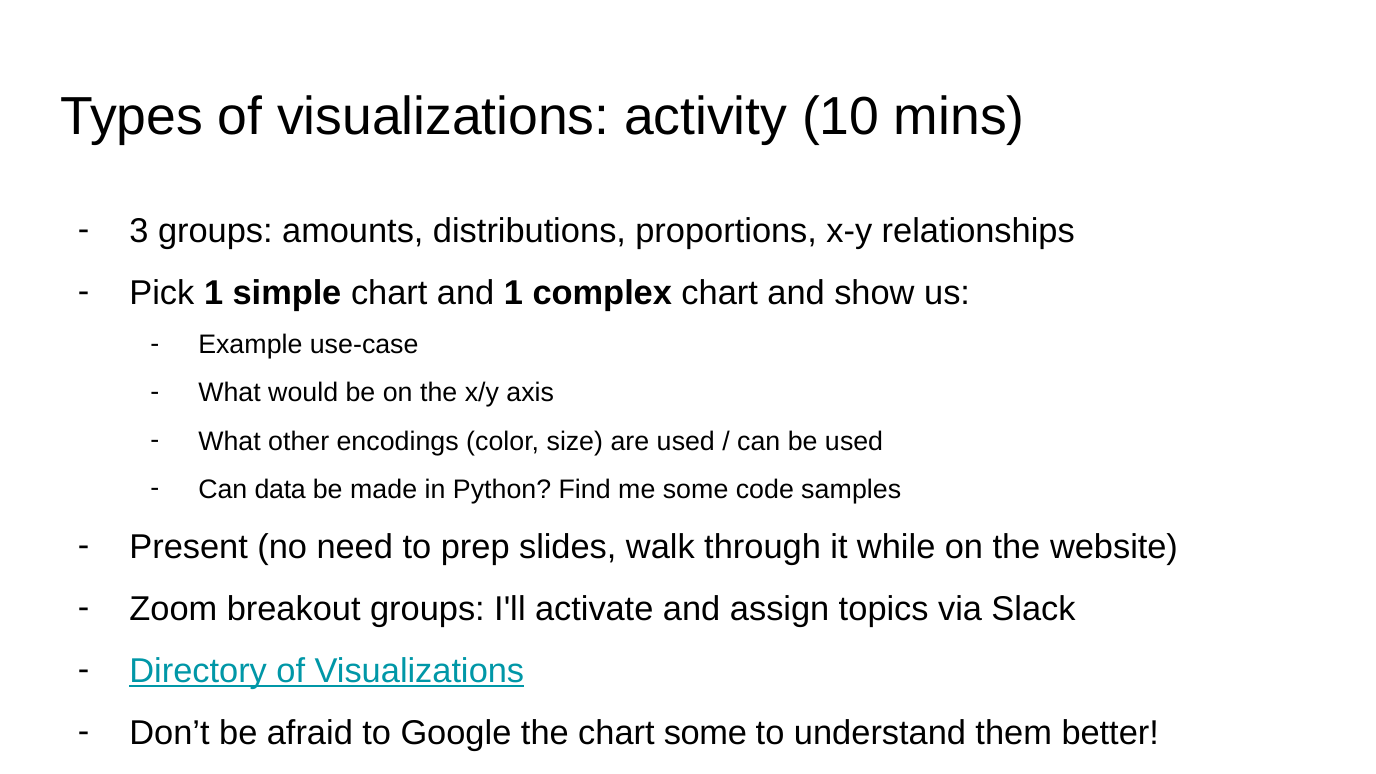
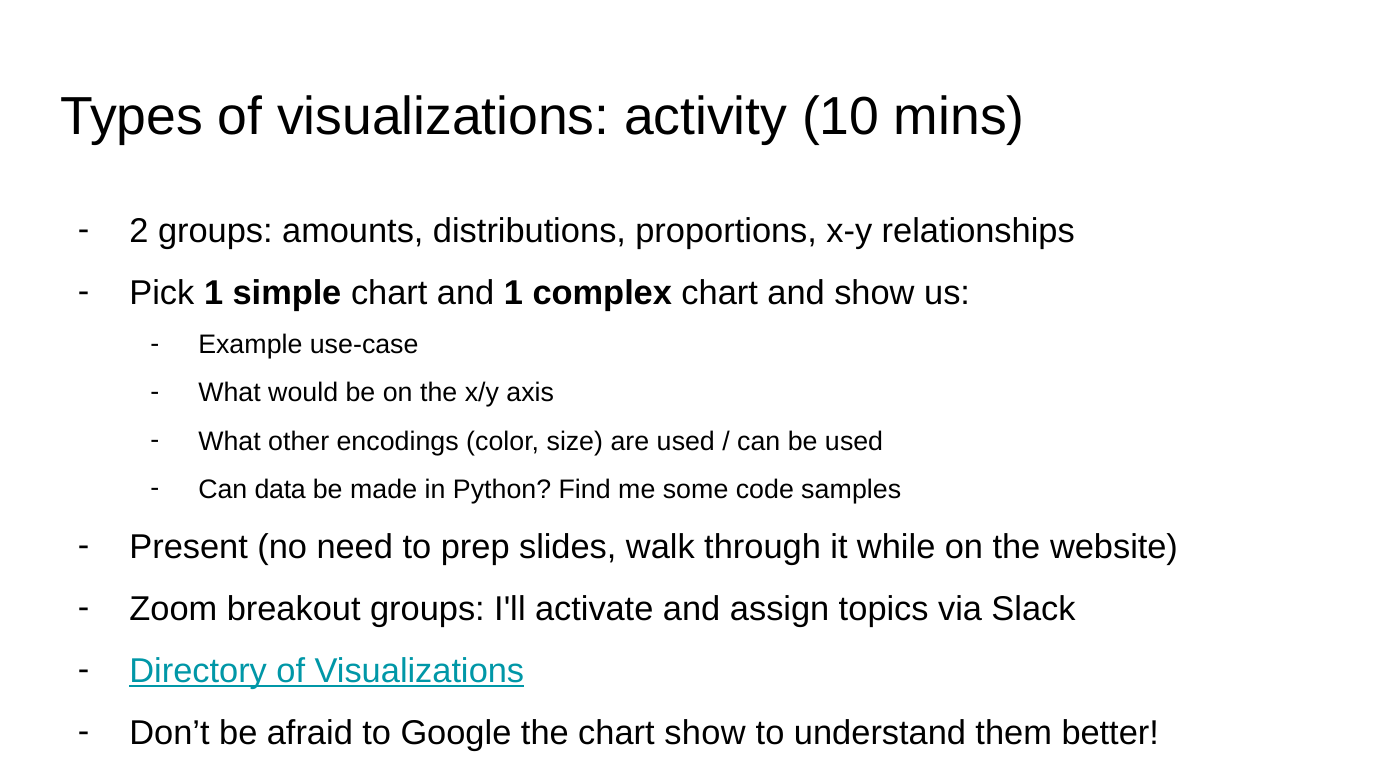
3: 3 -> 2
chart some: some -> show
